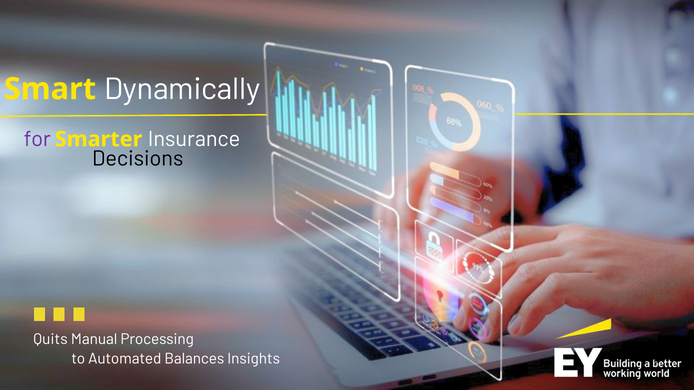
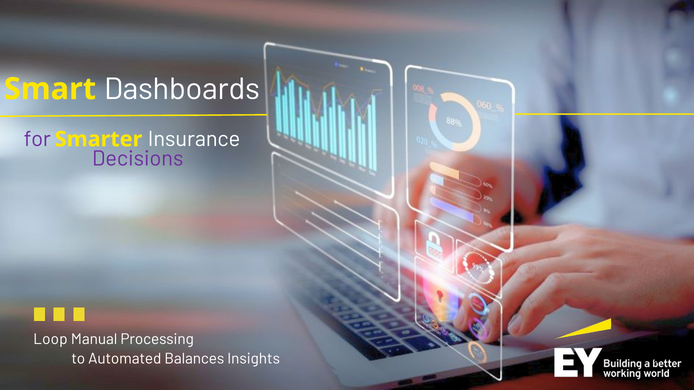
Dynamically: Dynamically -> Dashboards
Decisions colour: black -> purple
Quits: Quits -> Loop
